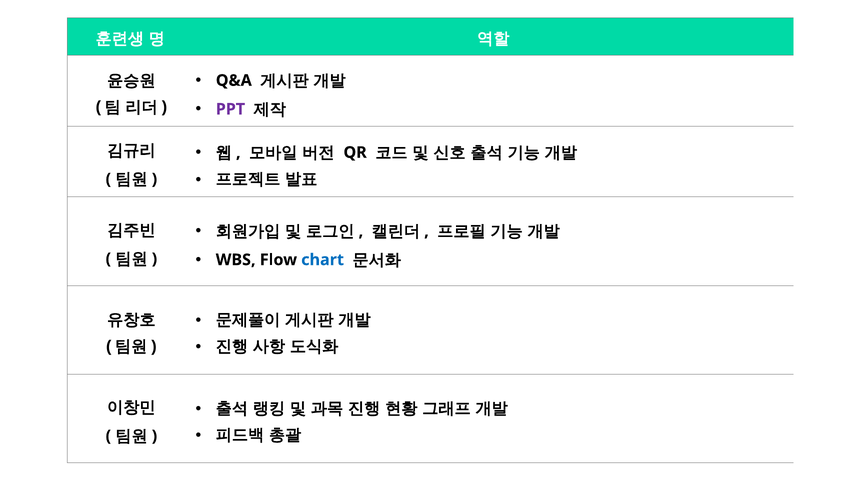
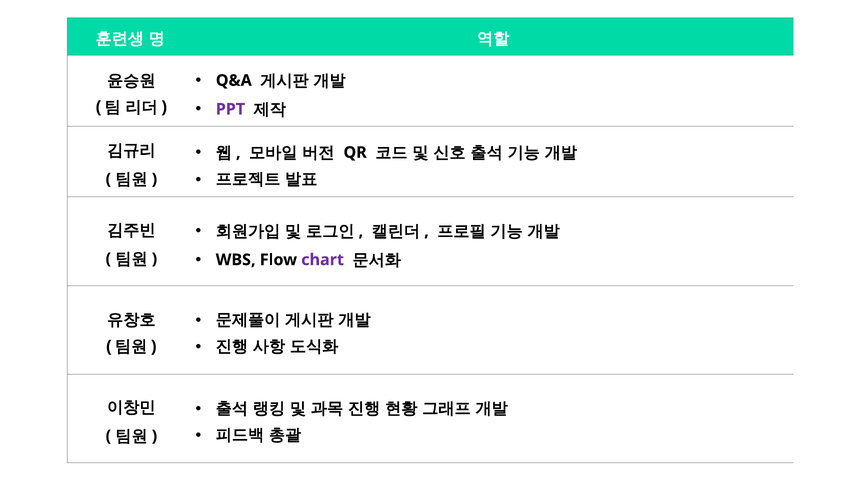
chart colour: blue -> purple
